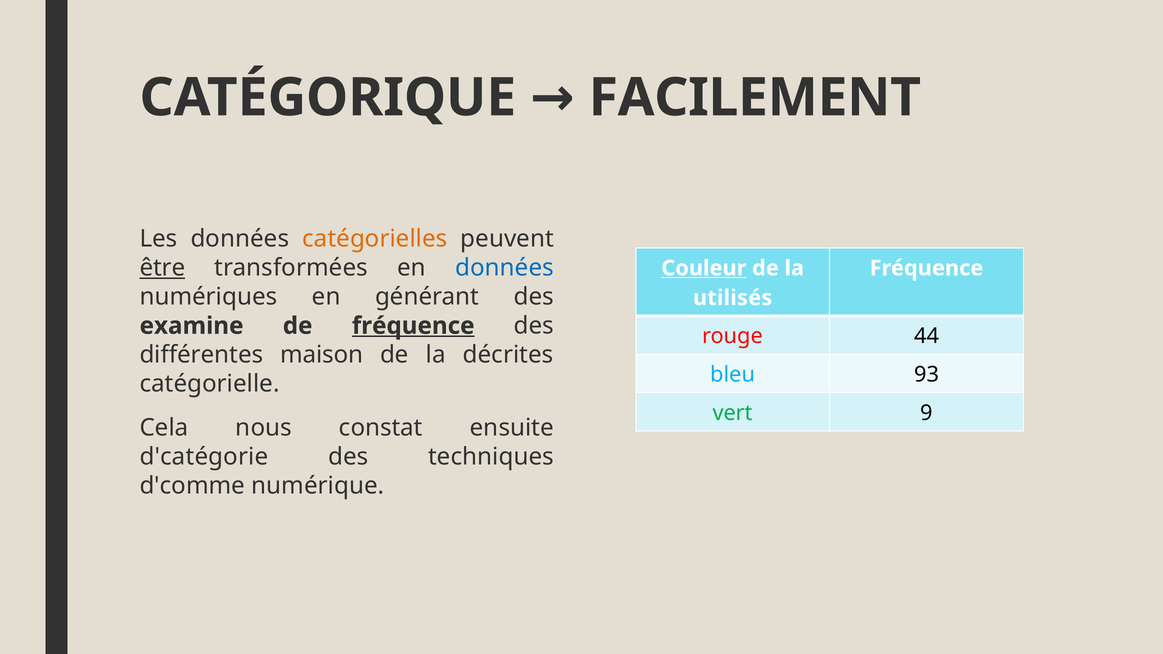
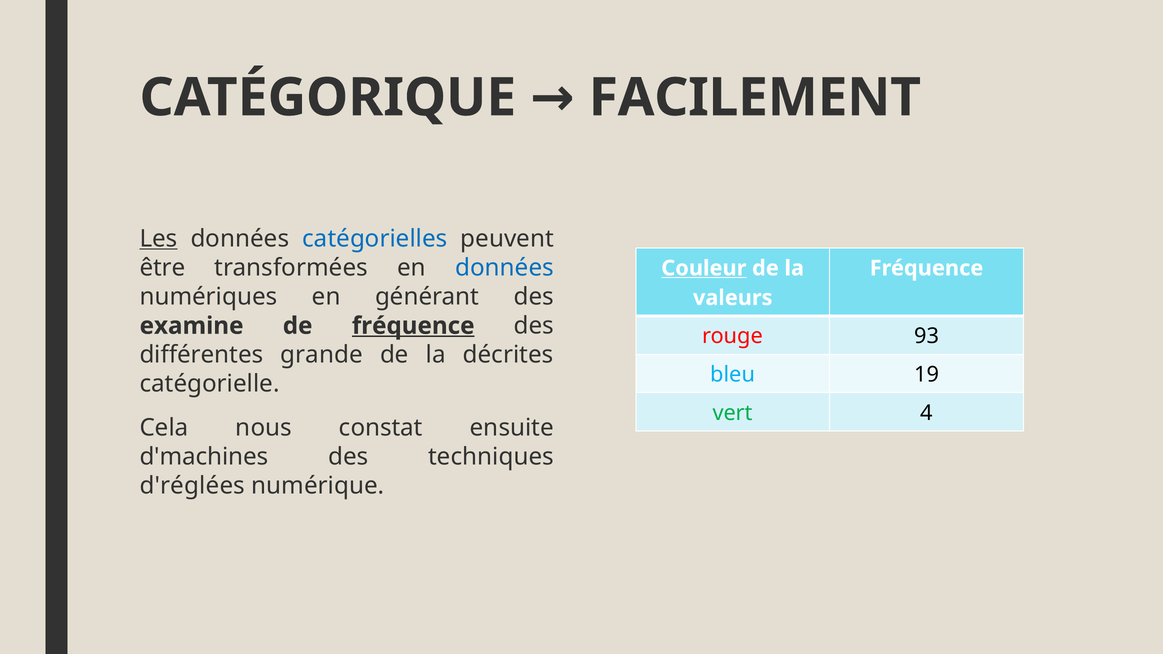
Les underline: none -> present
catégorielles colour: orange -> blue
être underline: present -> none
utilisés: utilisés -> valeurs
44: 44 -> 93
maison: maison -> grande
93: 93 -> 19
9: 9 -> 4
d'catégorie: d'catégorie -> d'machines
d'comme: d'comme -> d'réglées
